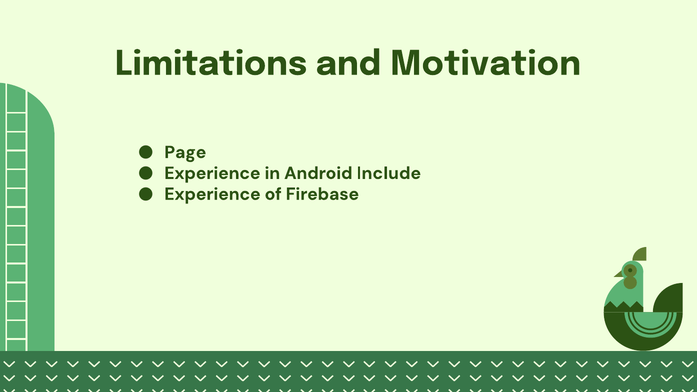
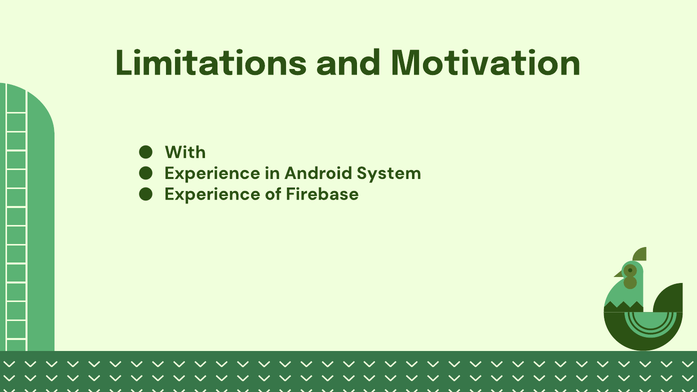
Page: Page -> With
Include: Include -> System
